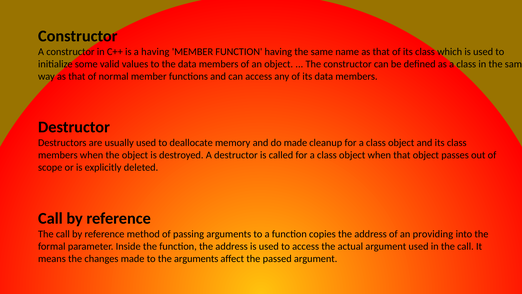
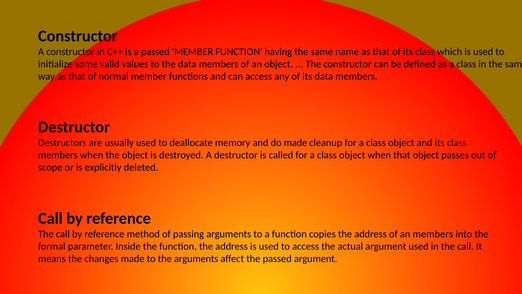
a having: having -> passed
an providing: providing -> members
